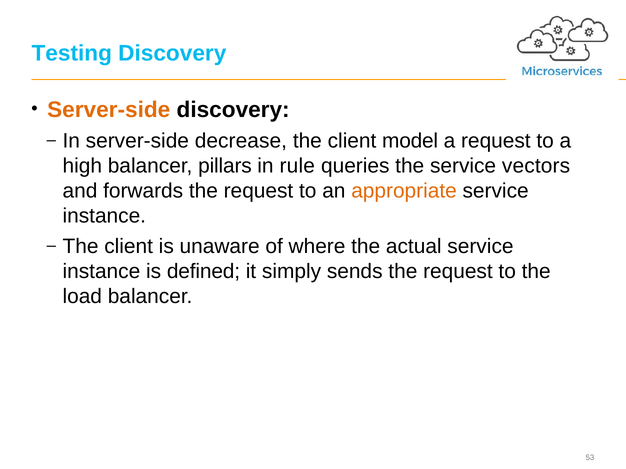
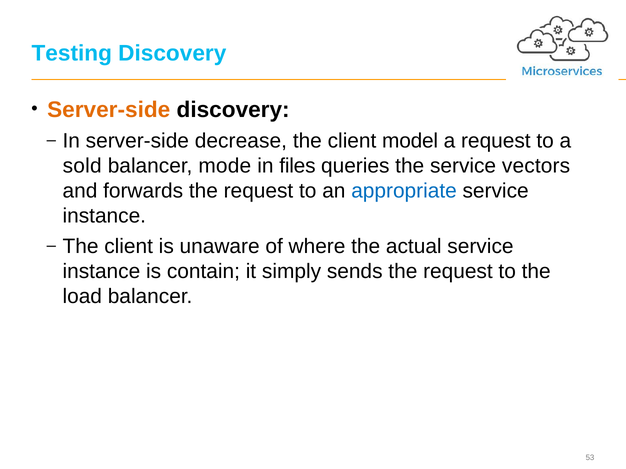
high: high -> sold
pillars: pillars -> mode
rule: rule -> files
appropriate colour: orange -> blue
defined: defined -> contain
